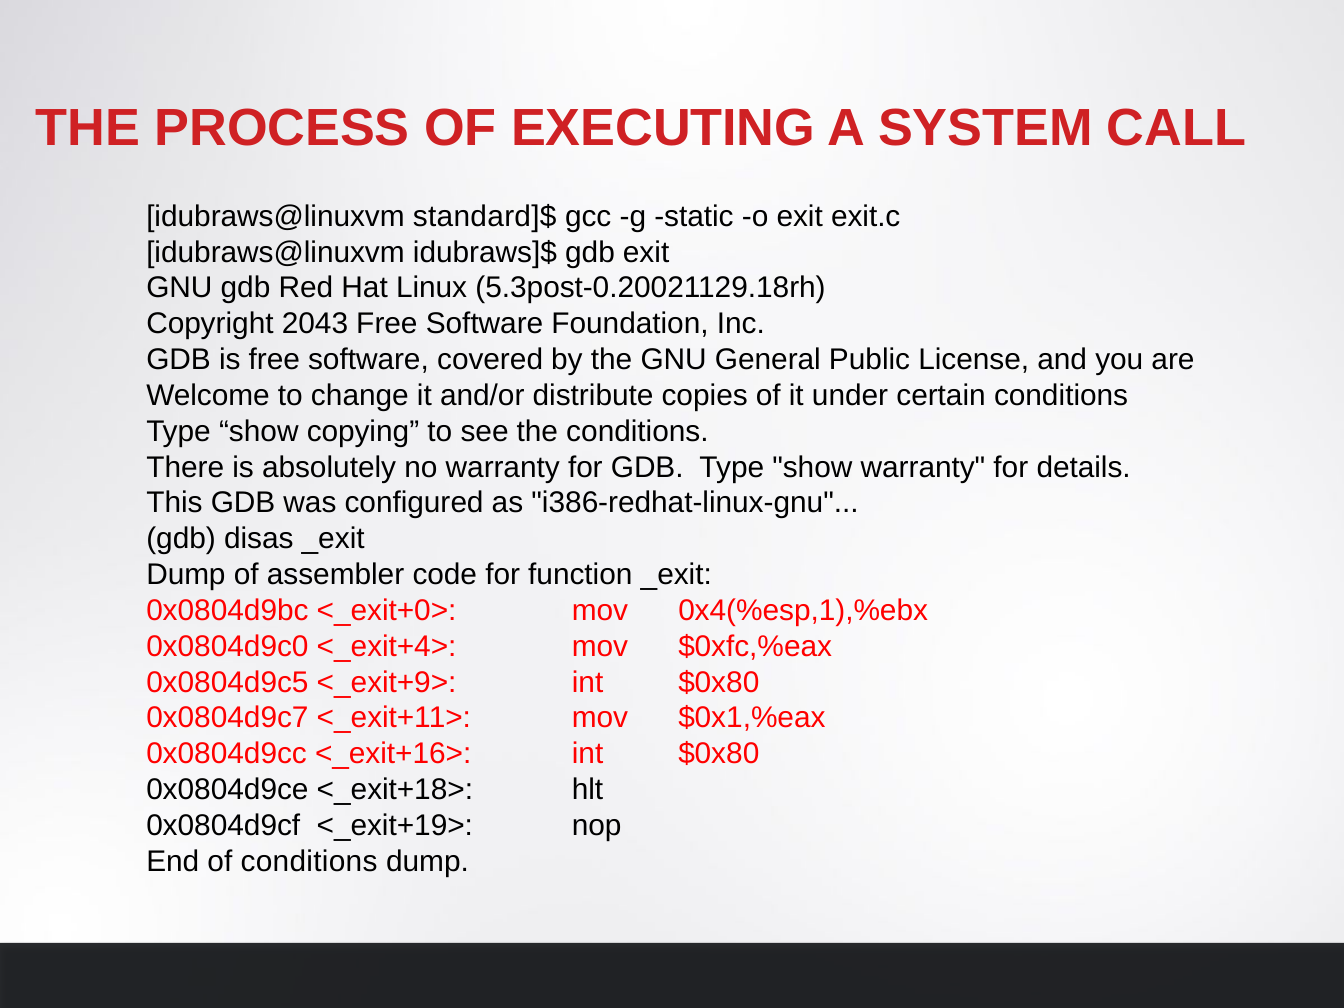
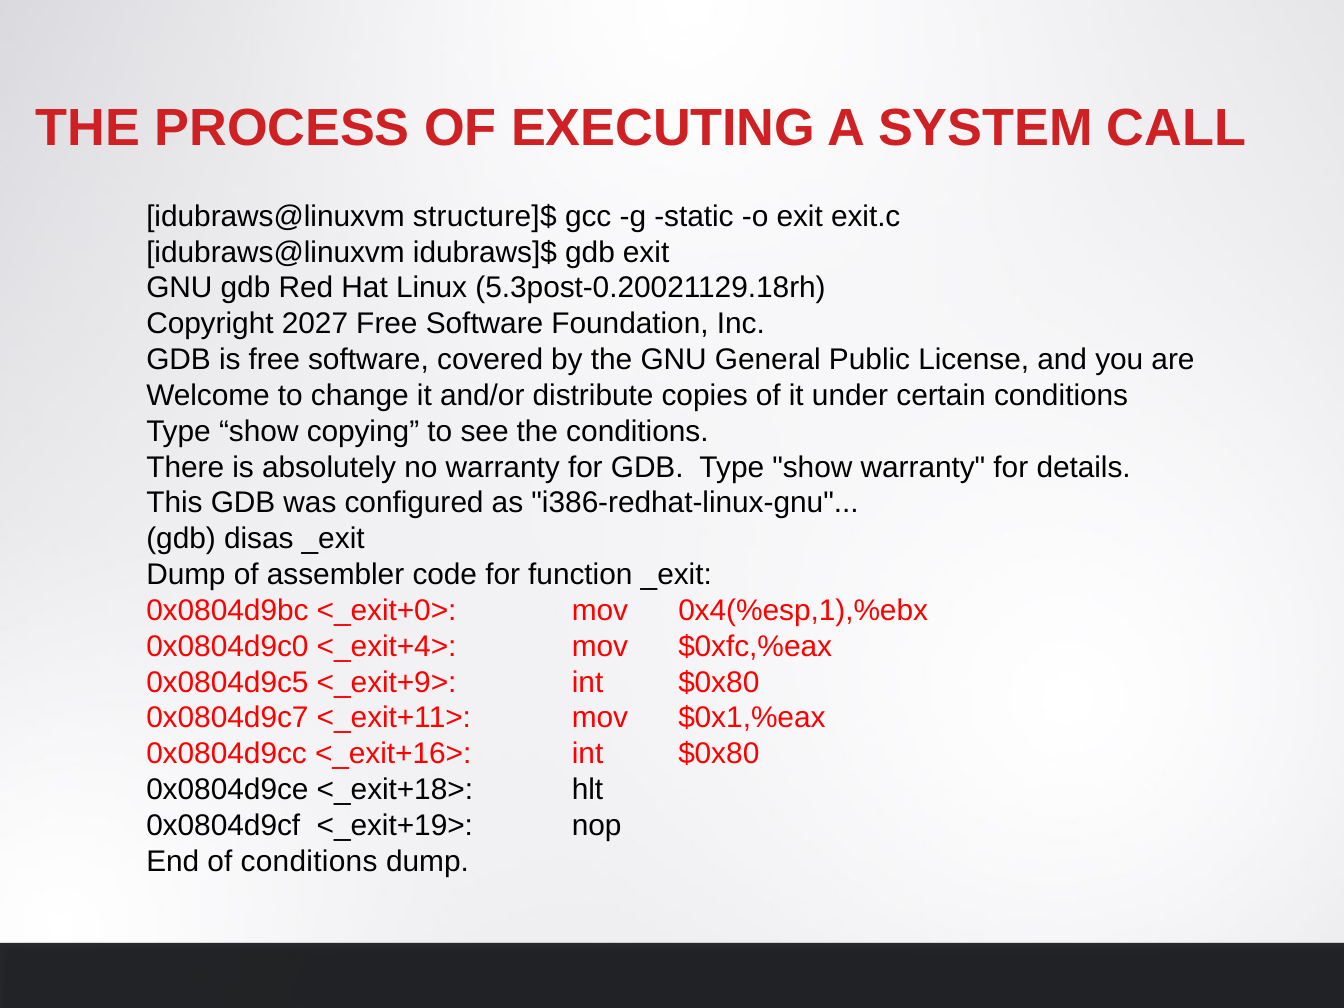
standard]$: standard]$ -> structure]$
2043: 2043 -> 2027
